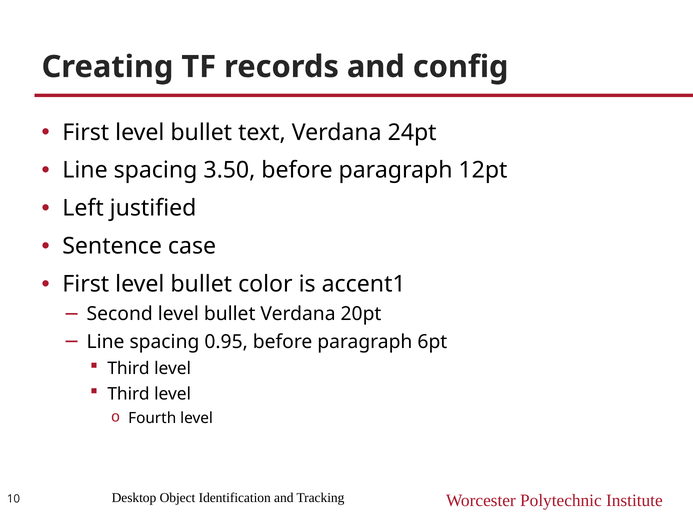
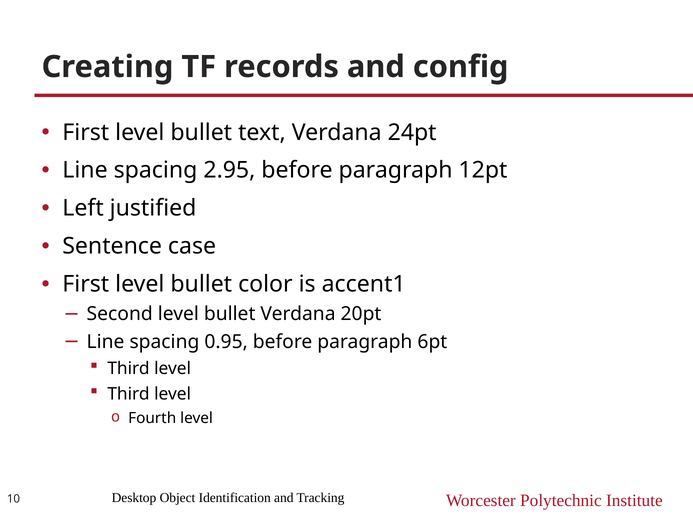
3.50: 3.50 -> 2.95
